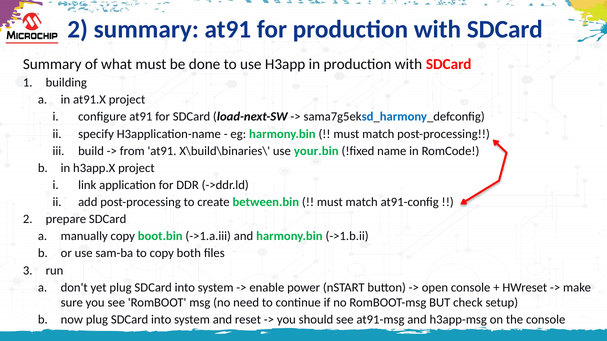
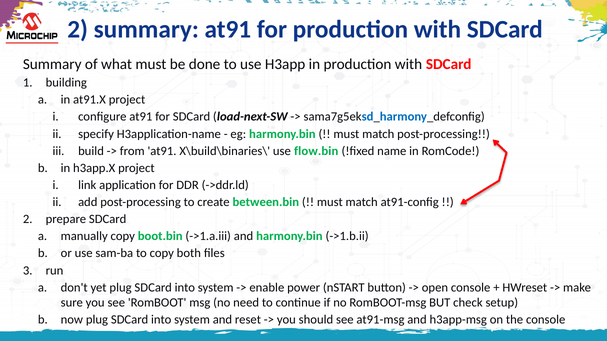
your.bin: your.bin -> flow.bin
